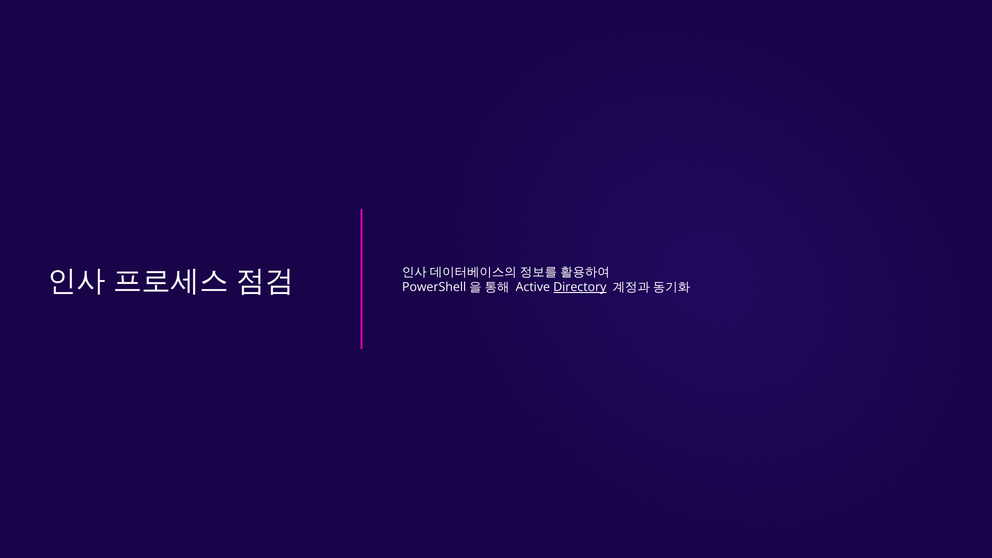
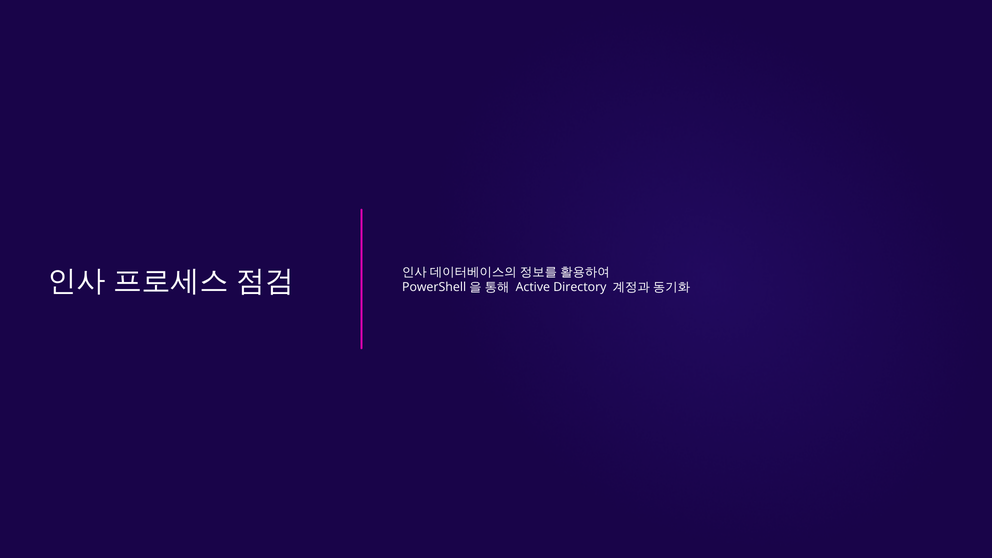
Directory underline: present -> none
